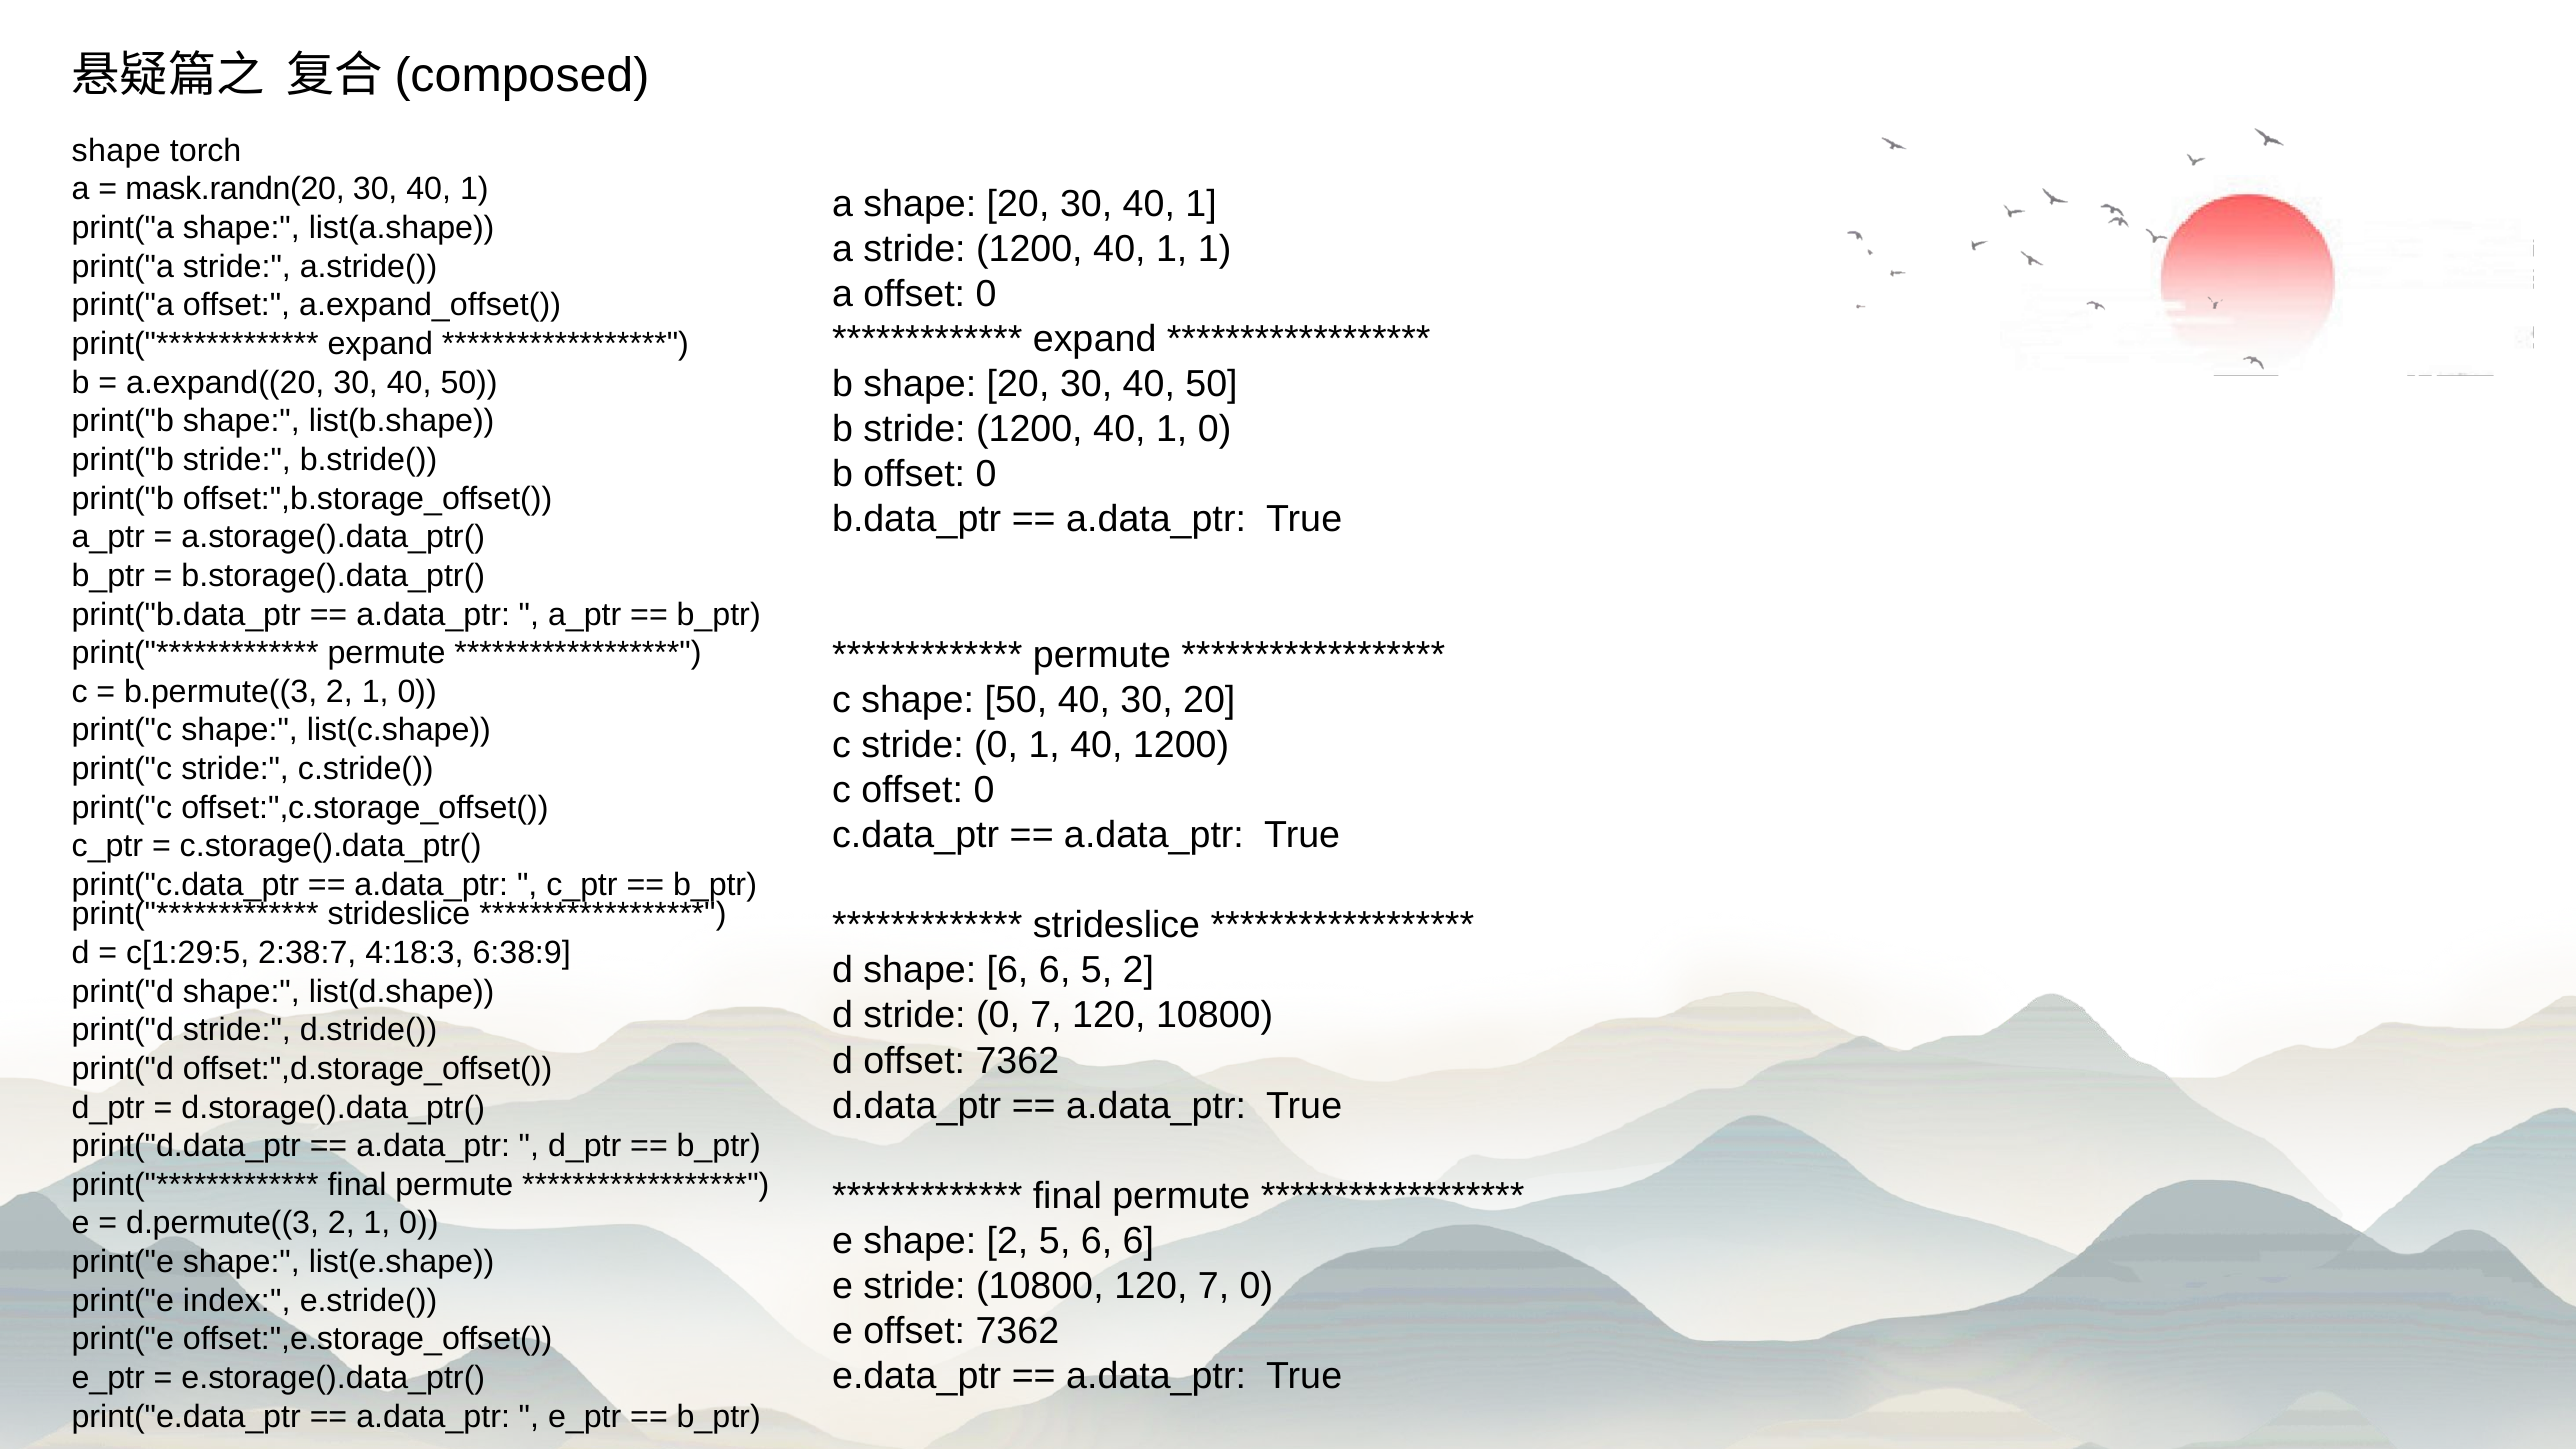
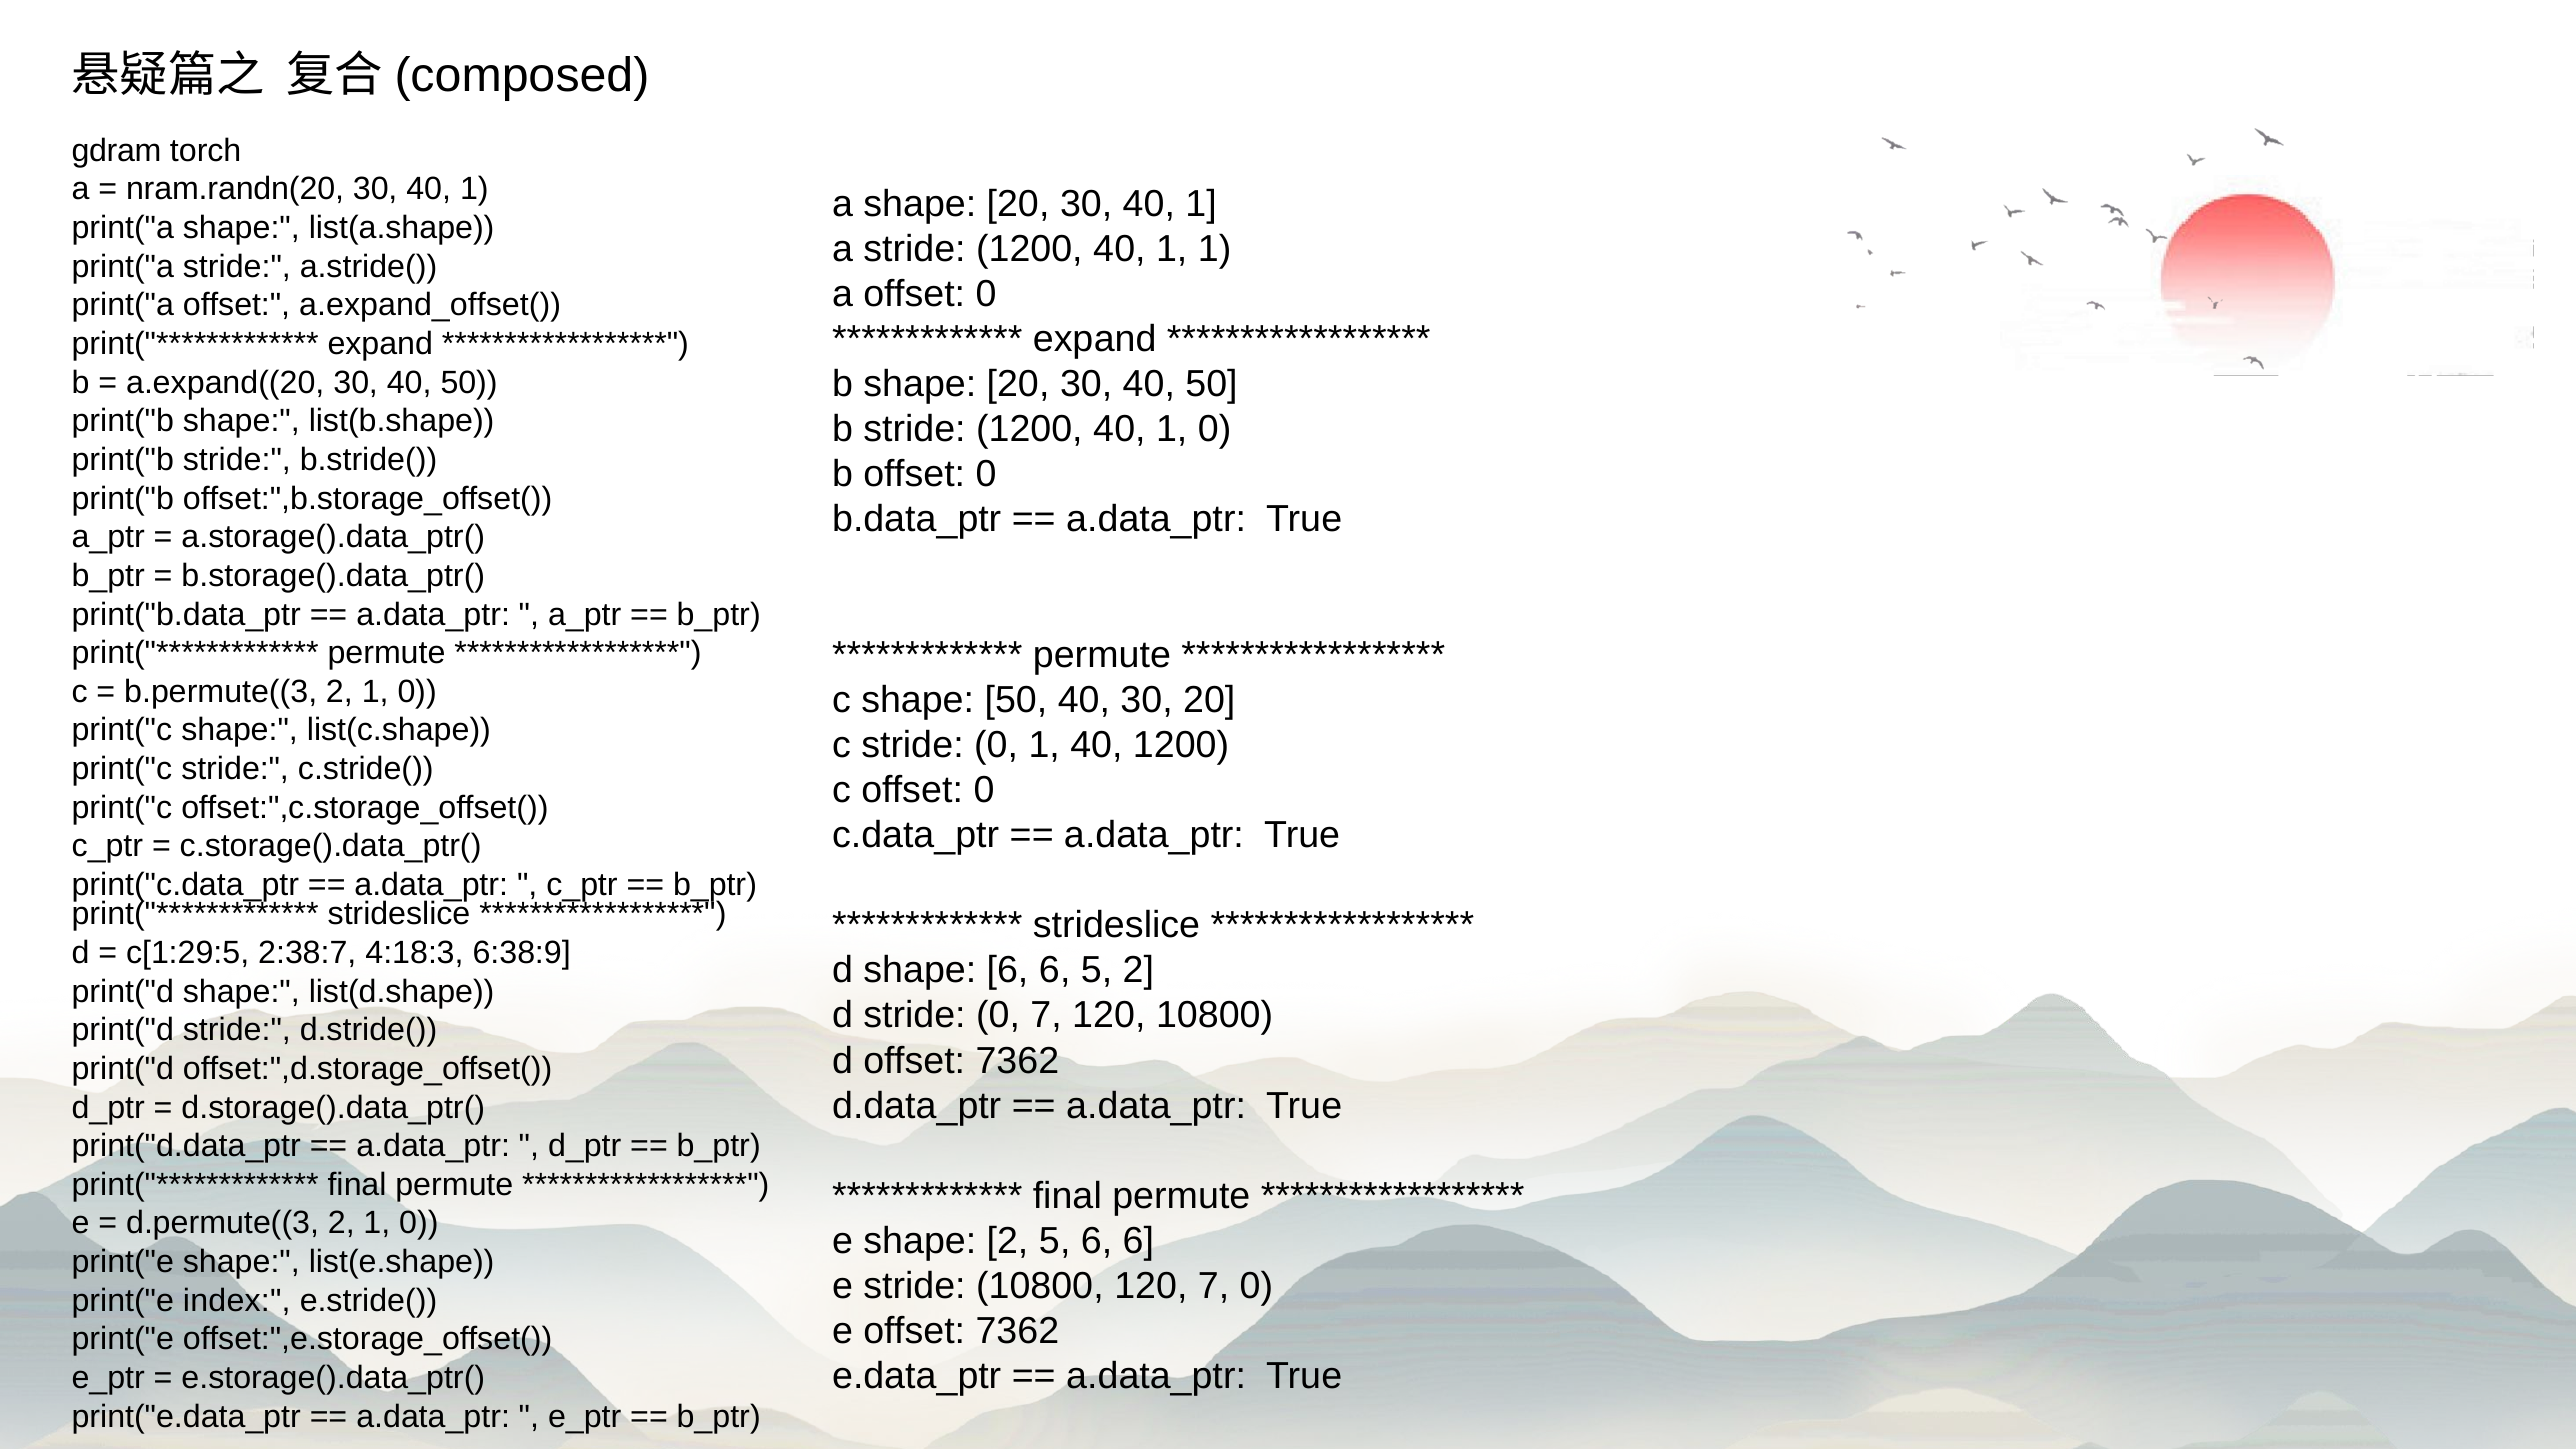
shape at (116, 151): shape -> gdram
mask.randn(20: mask.randn(20 -> nram.randn(20
